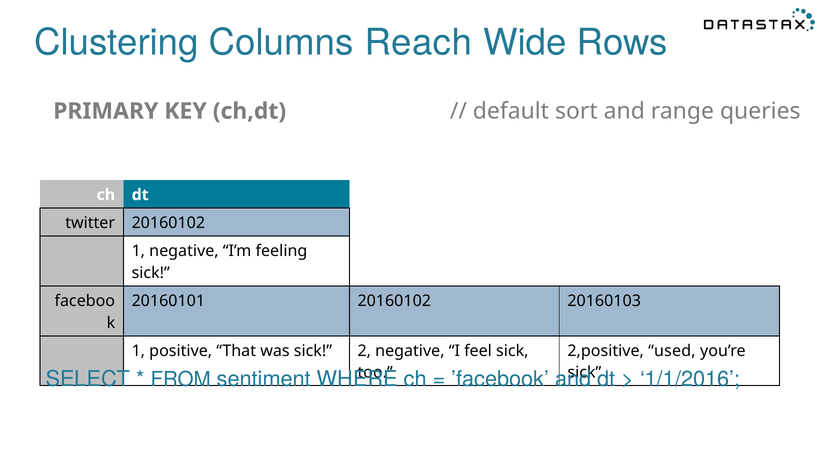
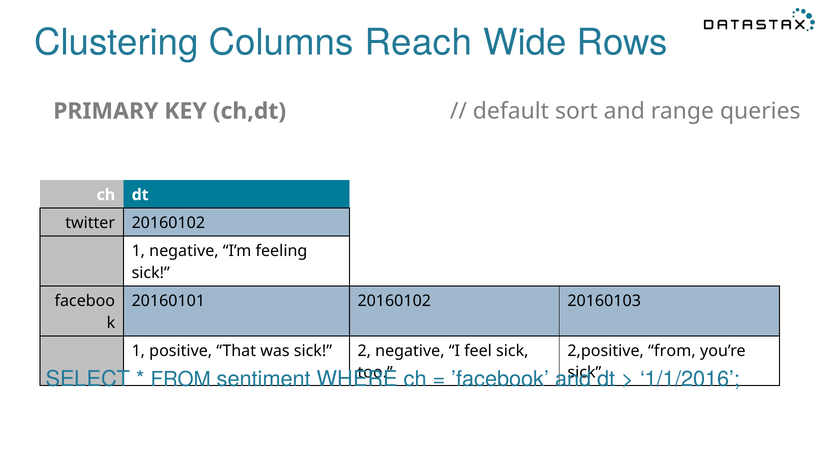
2,positive used: used -> from
